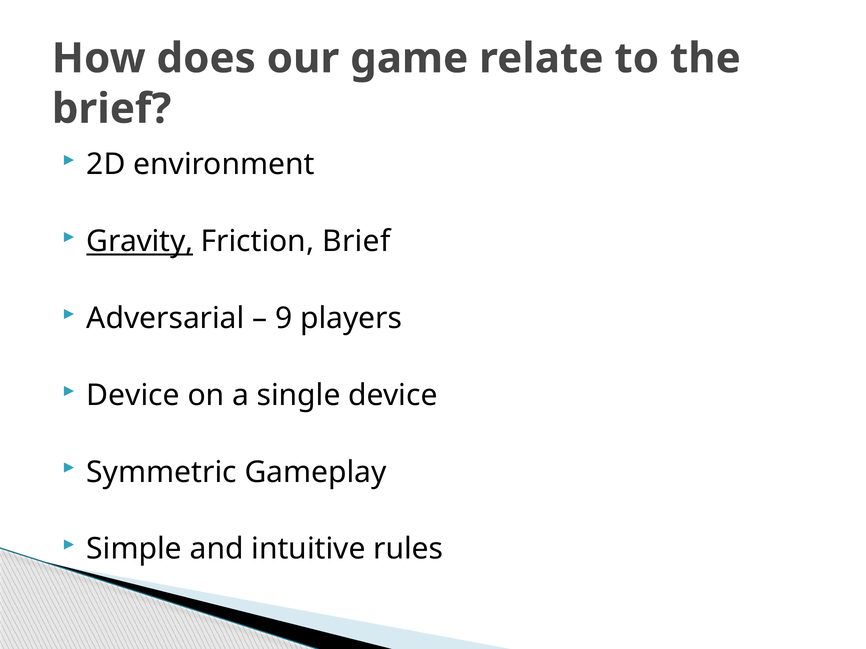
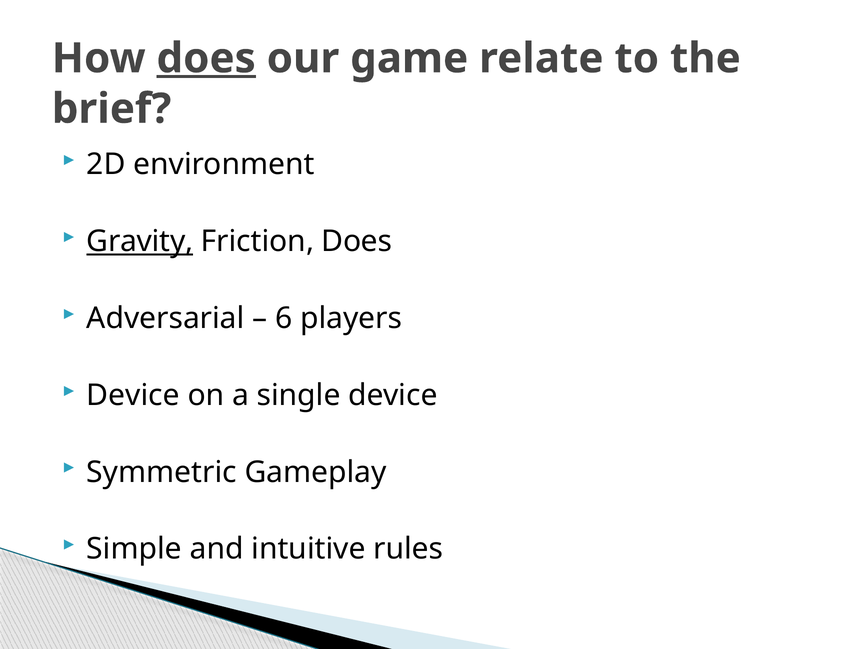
does at (206, 58) underline: none -> present
Friction Brief: Brief -> Does
9: 9 -> 6
